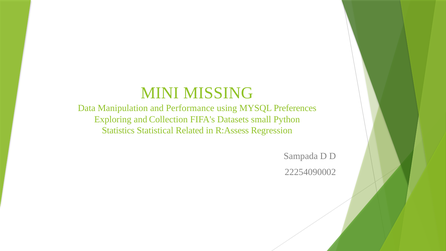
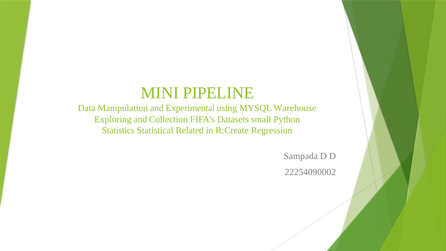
MISSING: MISSING -> PIPELINE
Performance: Performance -> Experimental
Preferences: Preferences -> Warehouse
R:Assess: R:Assess -> R:Create
